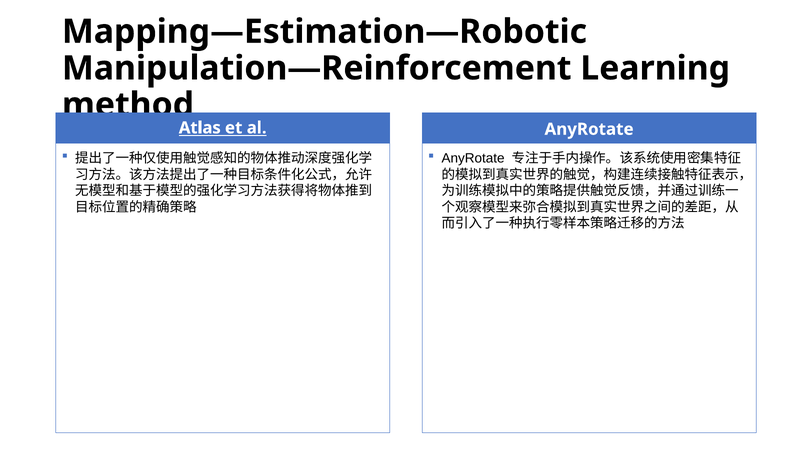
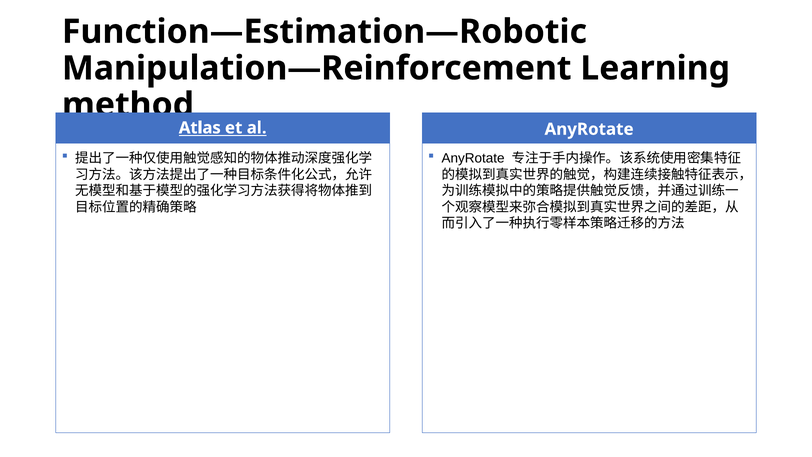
Mapping—Estimation—Robotic: Mapping—Estimation—Robotic -> Function—Estimation—Robotic
